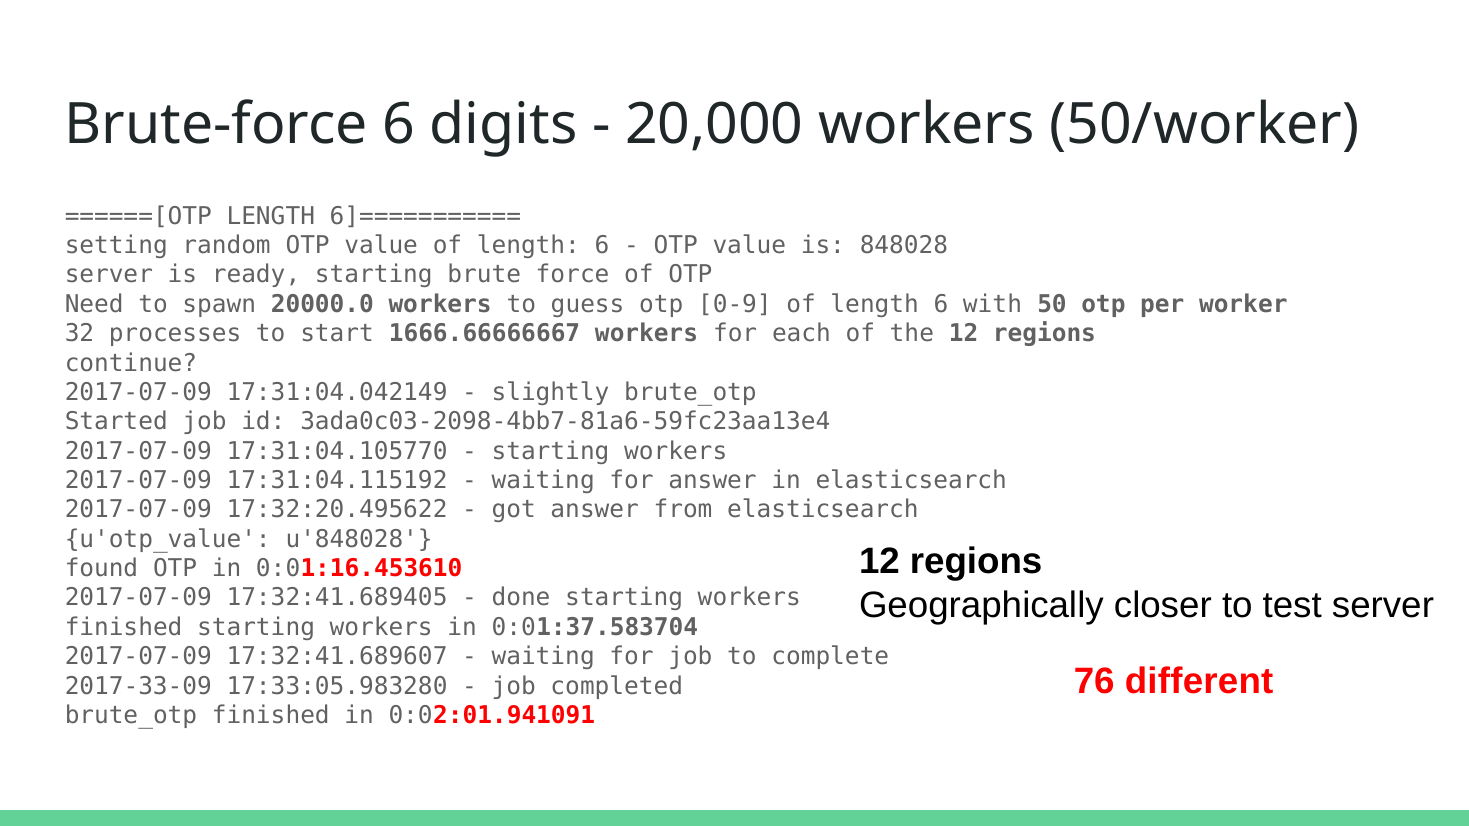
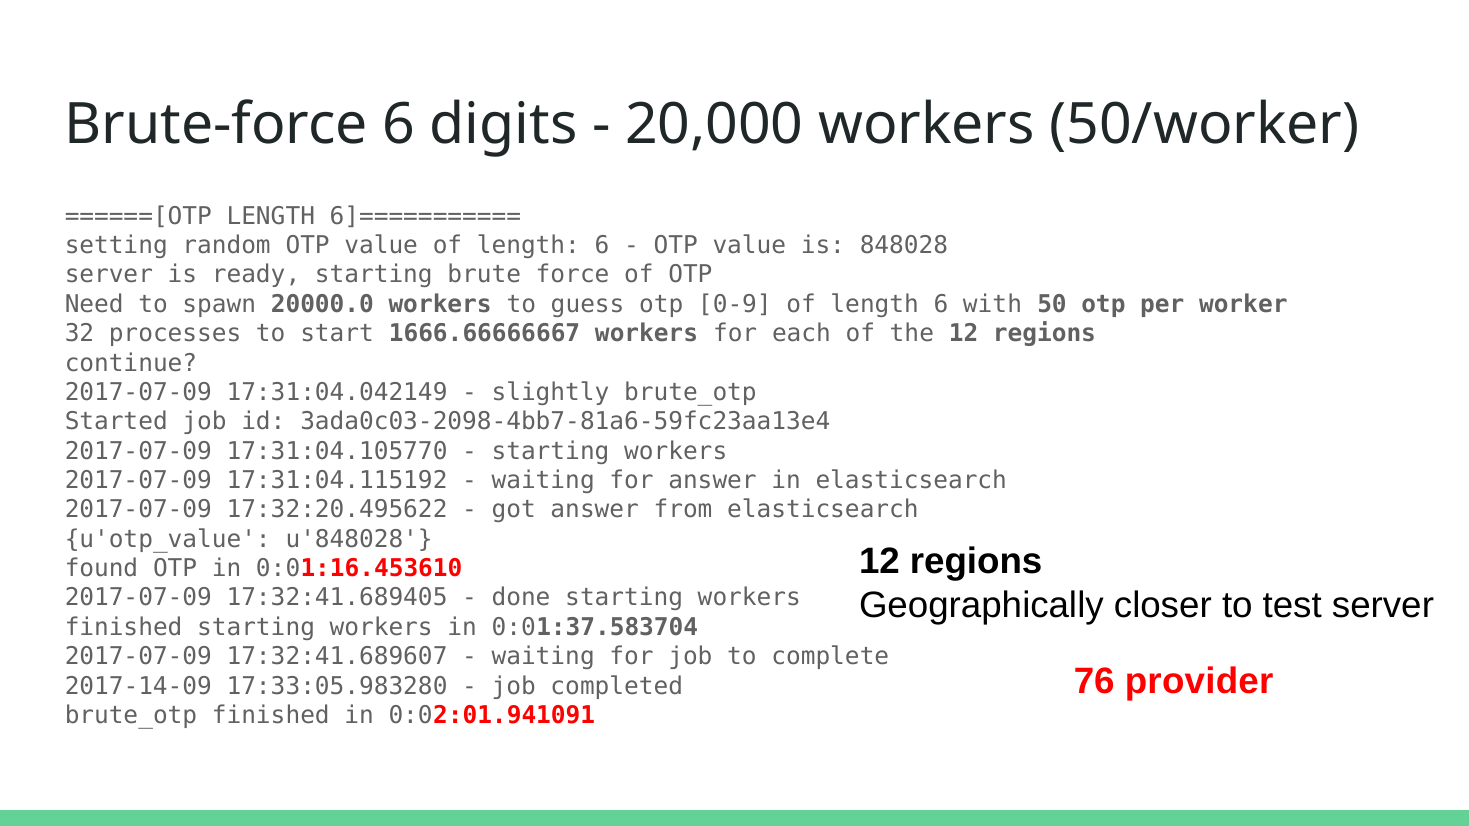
different: different -> provider
2017-33-09: 2017-33-09 -> 2017-14-09
